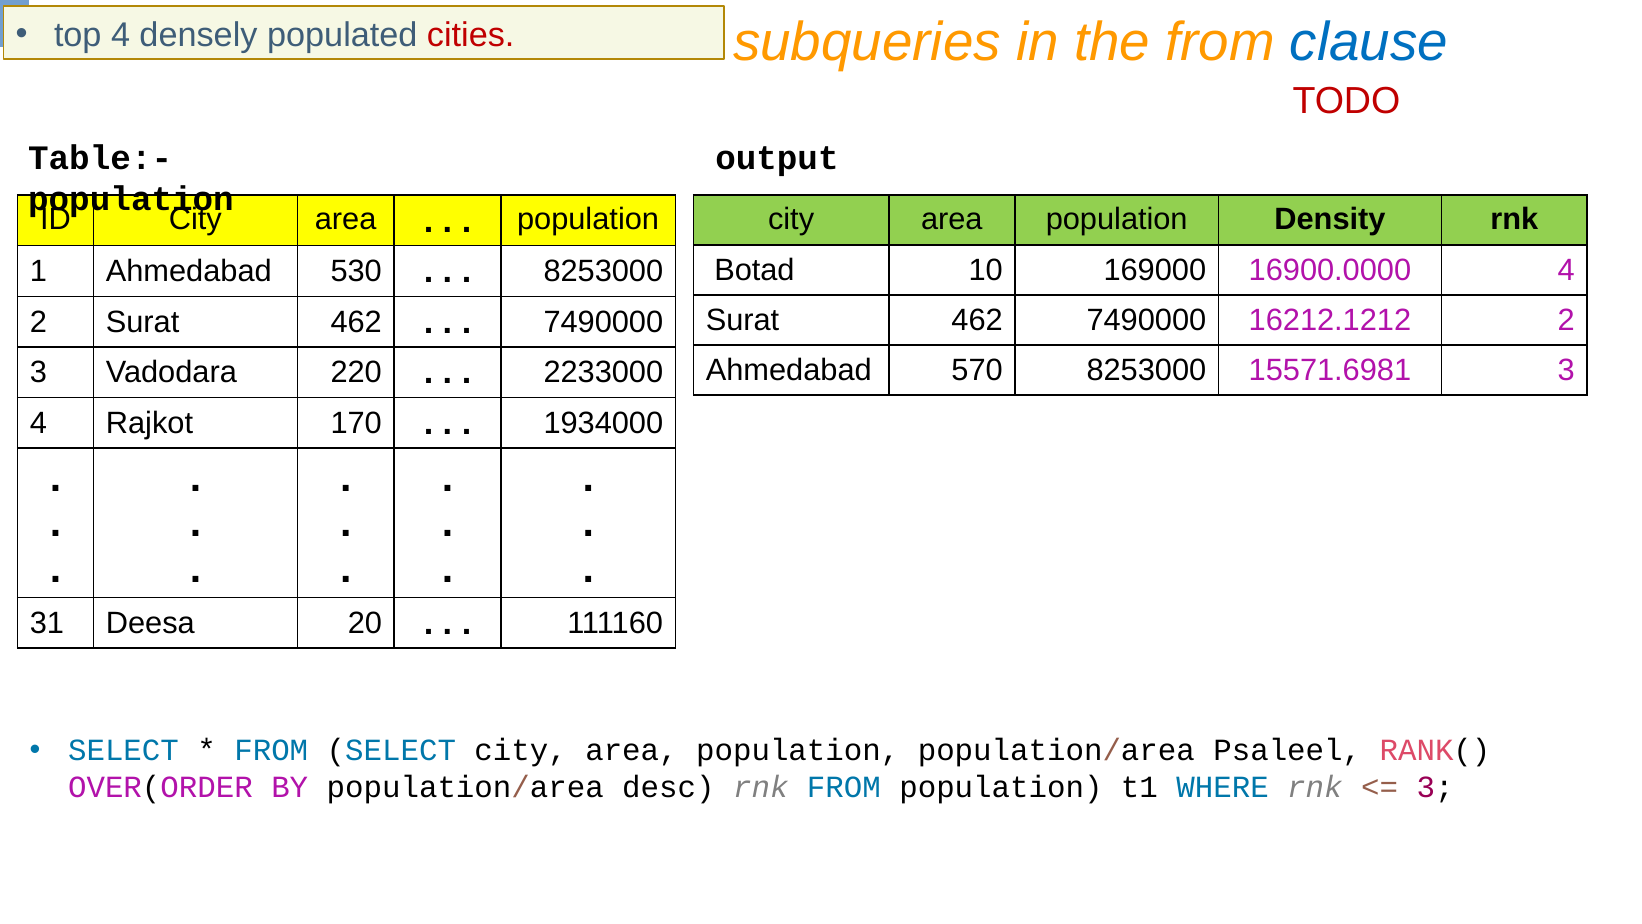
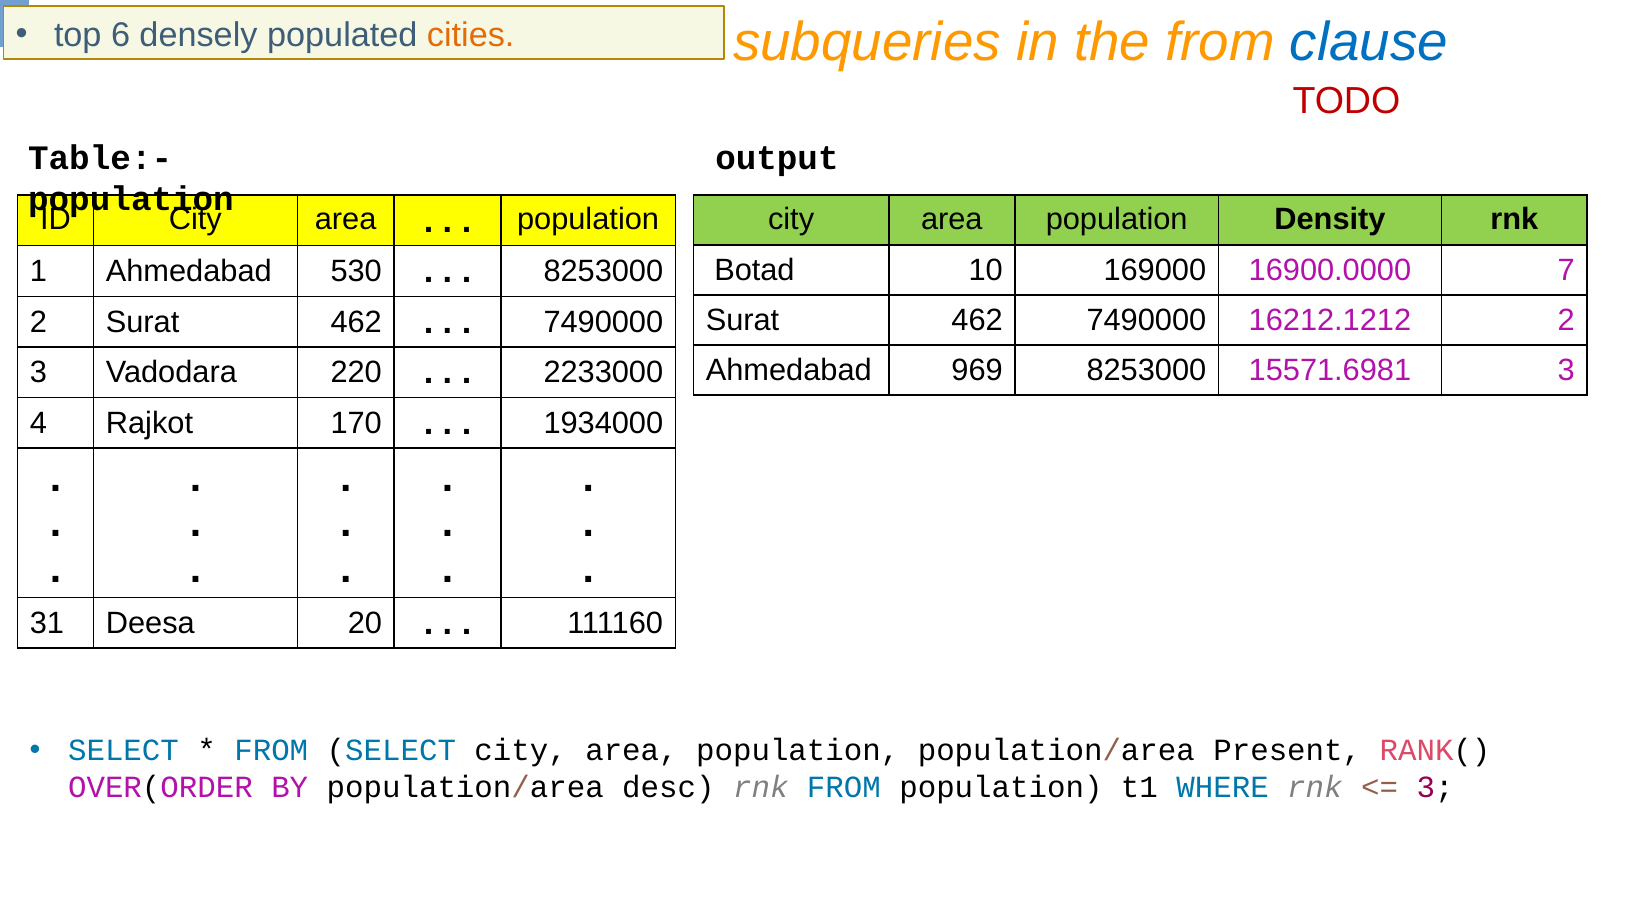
top 4: 4 -> 6
cities colour: red -> orange
16900.0000 4: 4 -> 7
570: 570 -> 969
Psaleel: Psaleel -> Present
